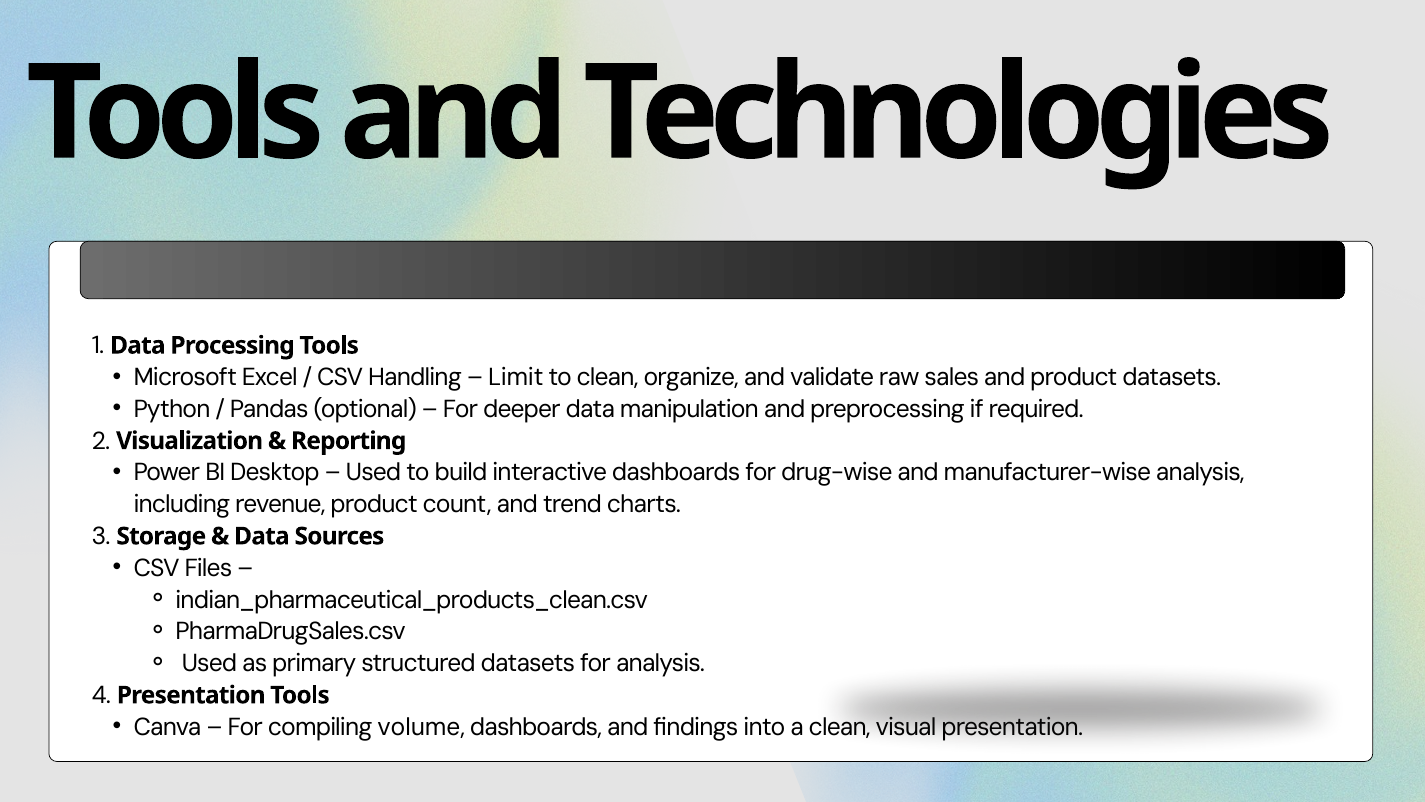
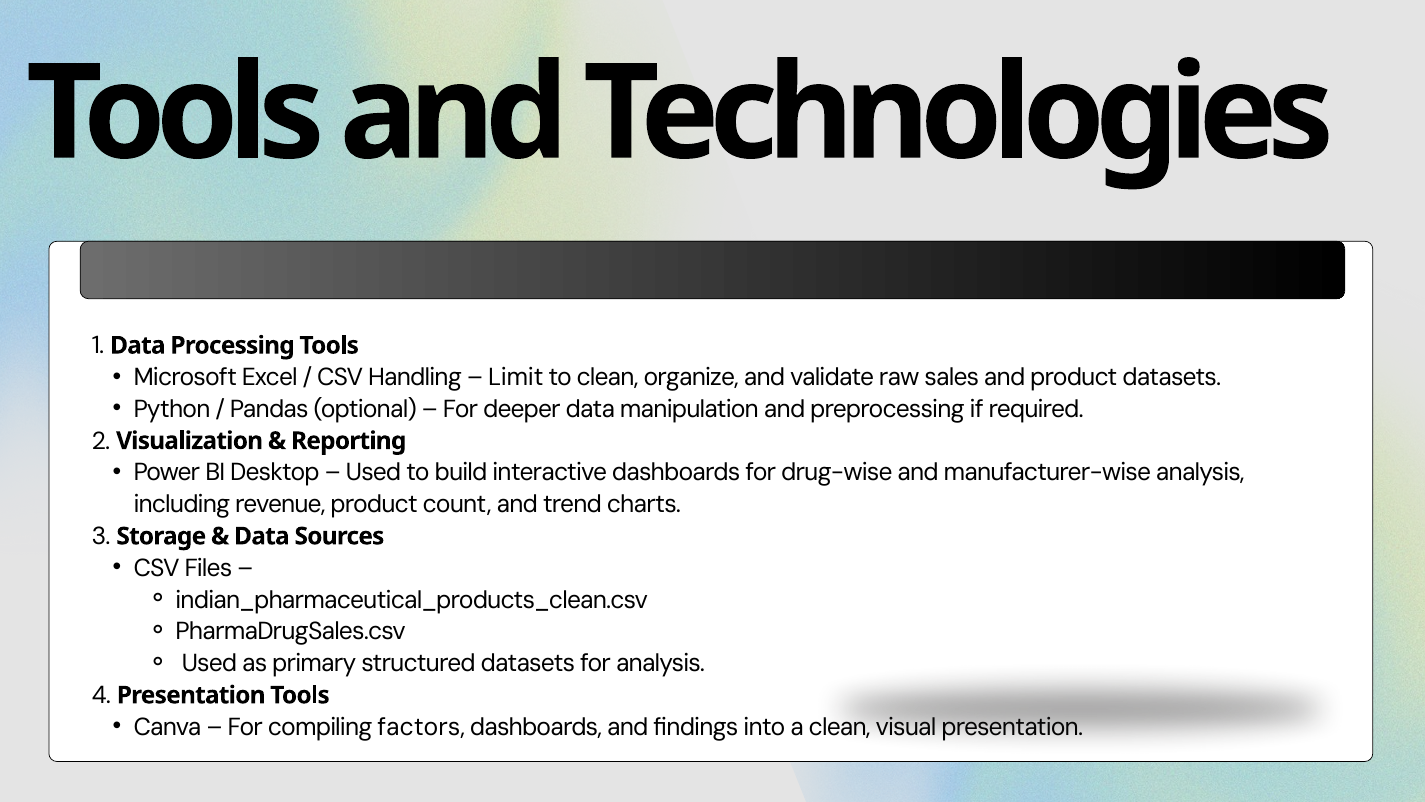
volume: volume -> factors
